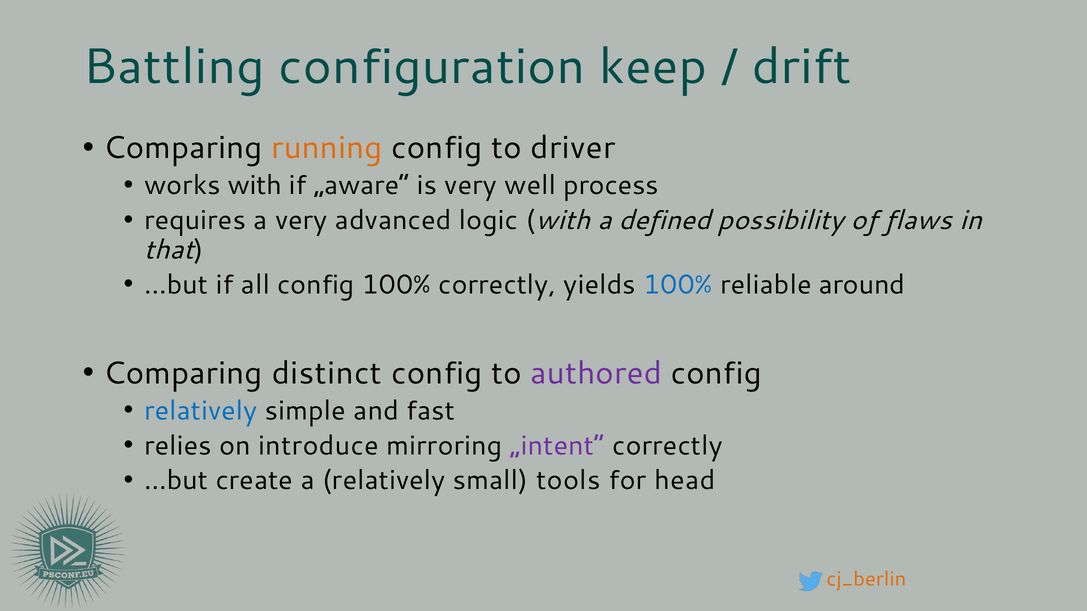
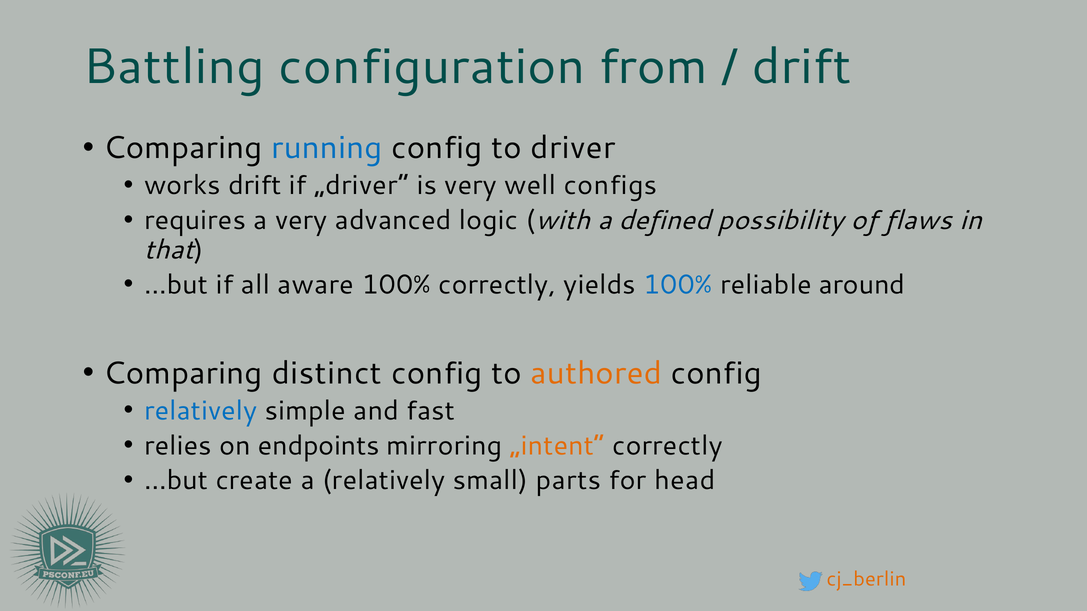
keep: keep -> from
running colour: orange -> blue
works with: with -> drift
„aware“: „aware“ -> „driver“
process: process -> configs
all config: config -> aware
authored colour: purple -> orange
introduce: introduce -> endpoints
„intent“ colour: purple -> orange
tools: tools -> parts
